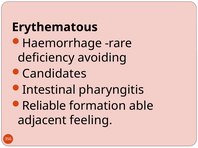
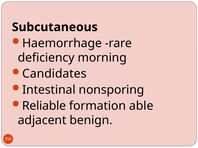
Erythematous: Erythematous -> Subcutaneous
avoiding: avoiding -> morning
pharyngitis: pharyngitis -> nonsporing
feeling: feeling -> benign
